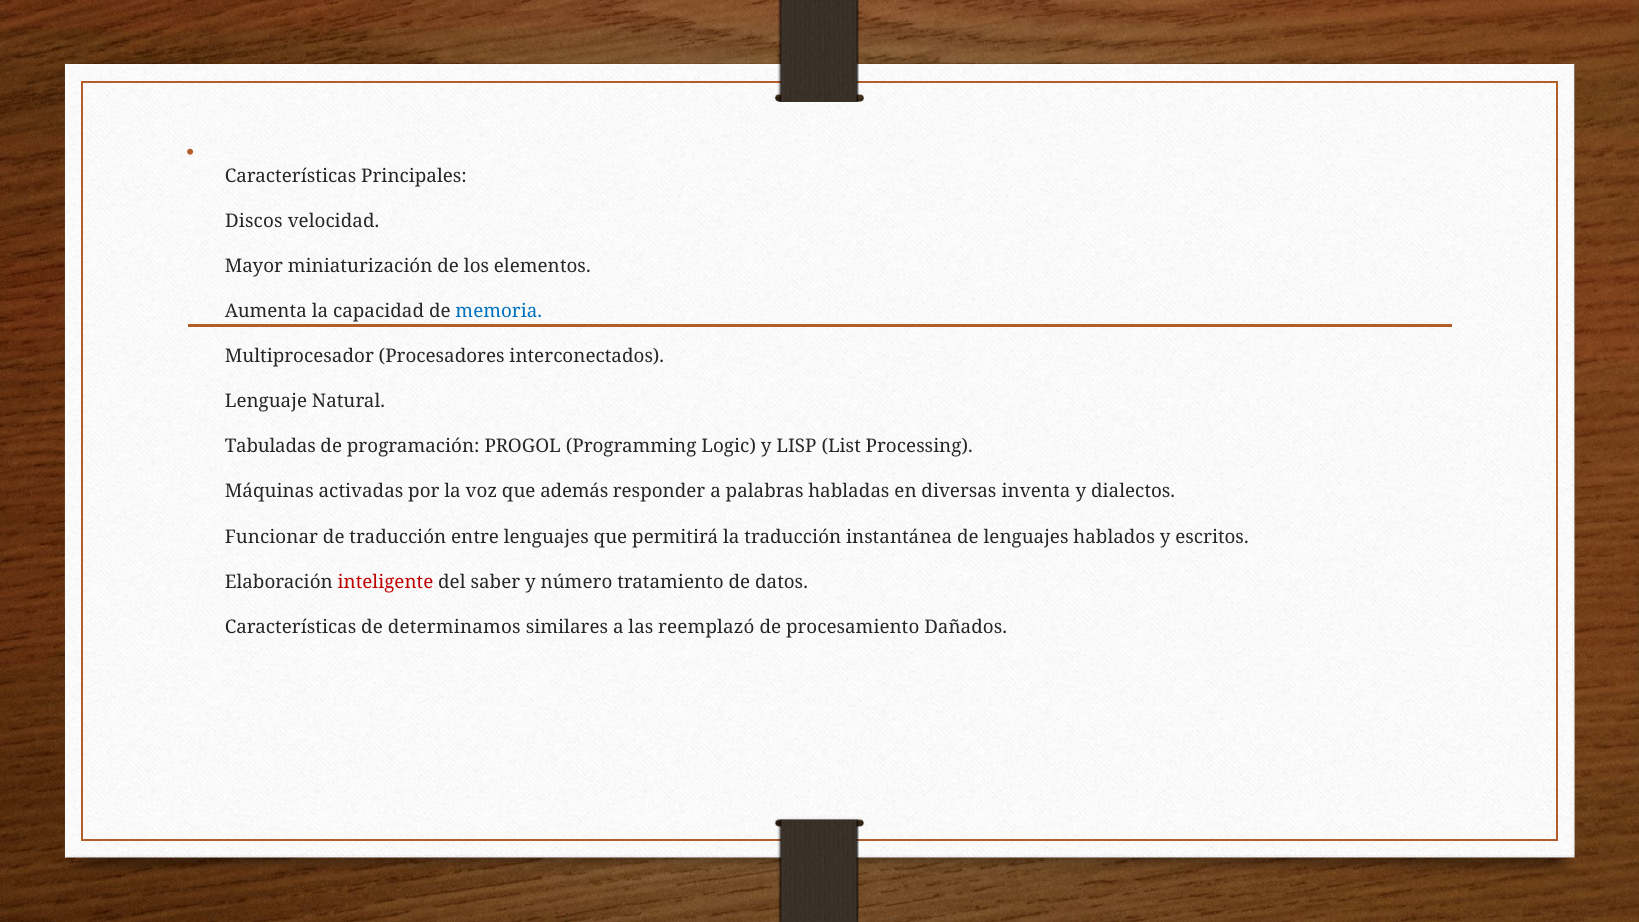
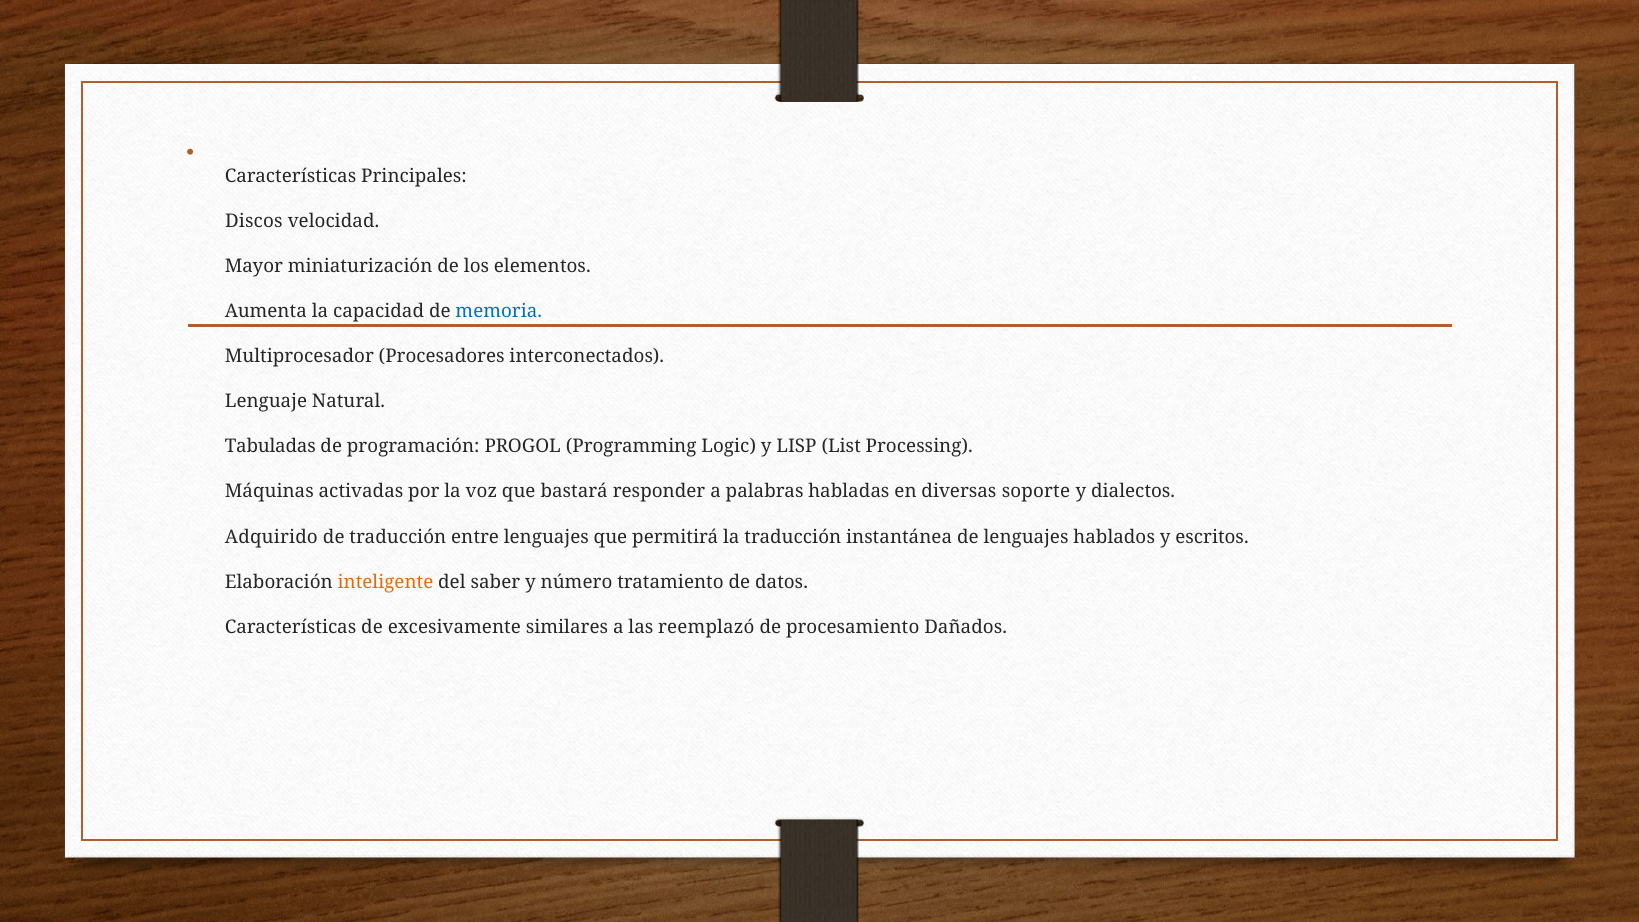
además: además -> bastará
inventa: inventa -> soporte
Funcionar: Funcionar -> Adquirido
inteligente colour: red -> orange
determinamos: determinamos -> excesivamente
